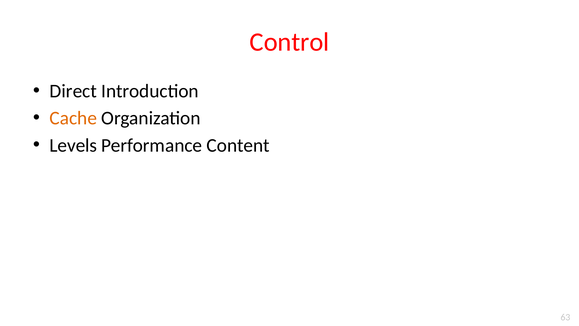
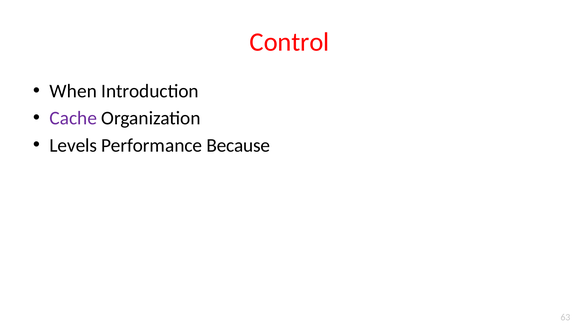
Direct: Direct -> When
Cache colour: orange -> purple
Content: Content -> Because
